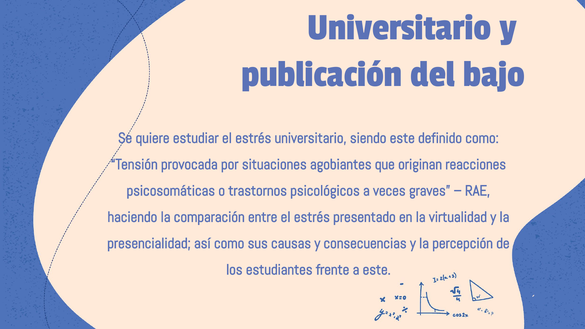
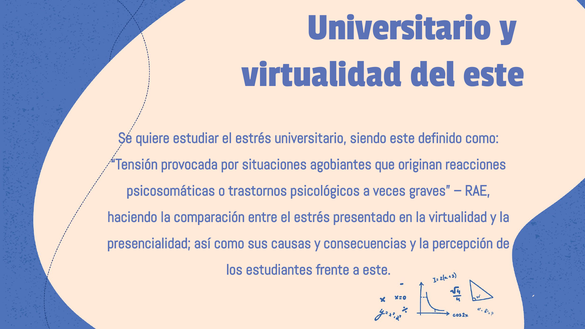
publicación at (322, 73): publicación -> virtualidad
del bajo: bajo -> este
